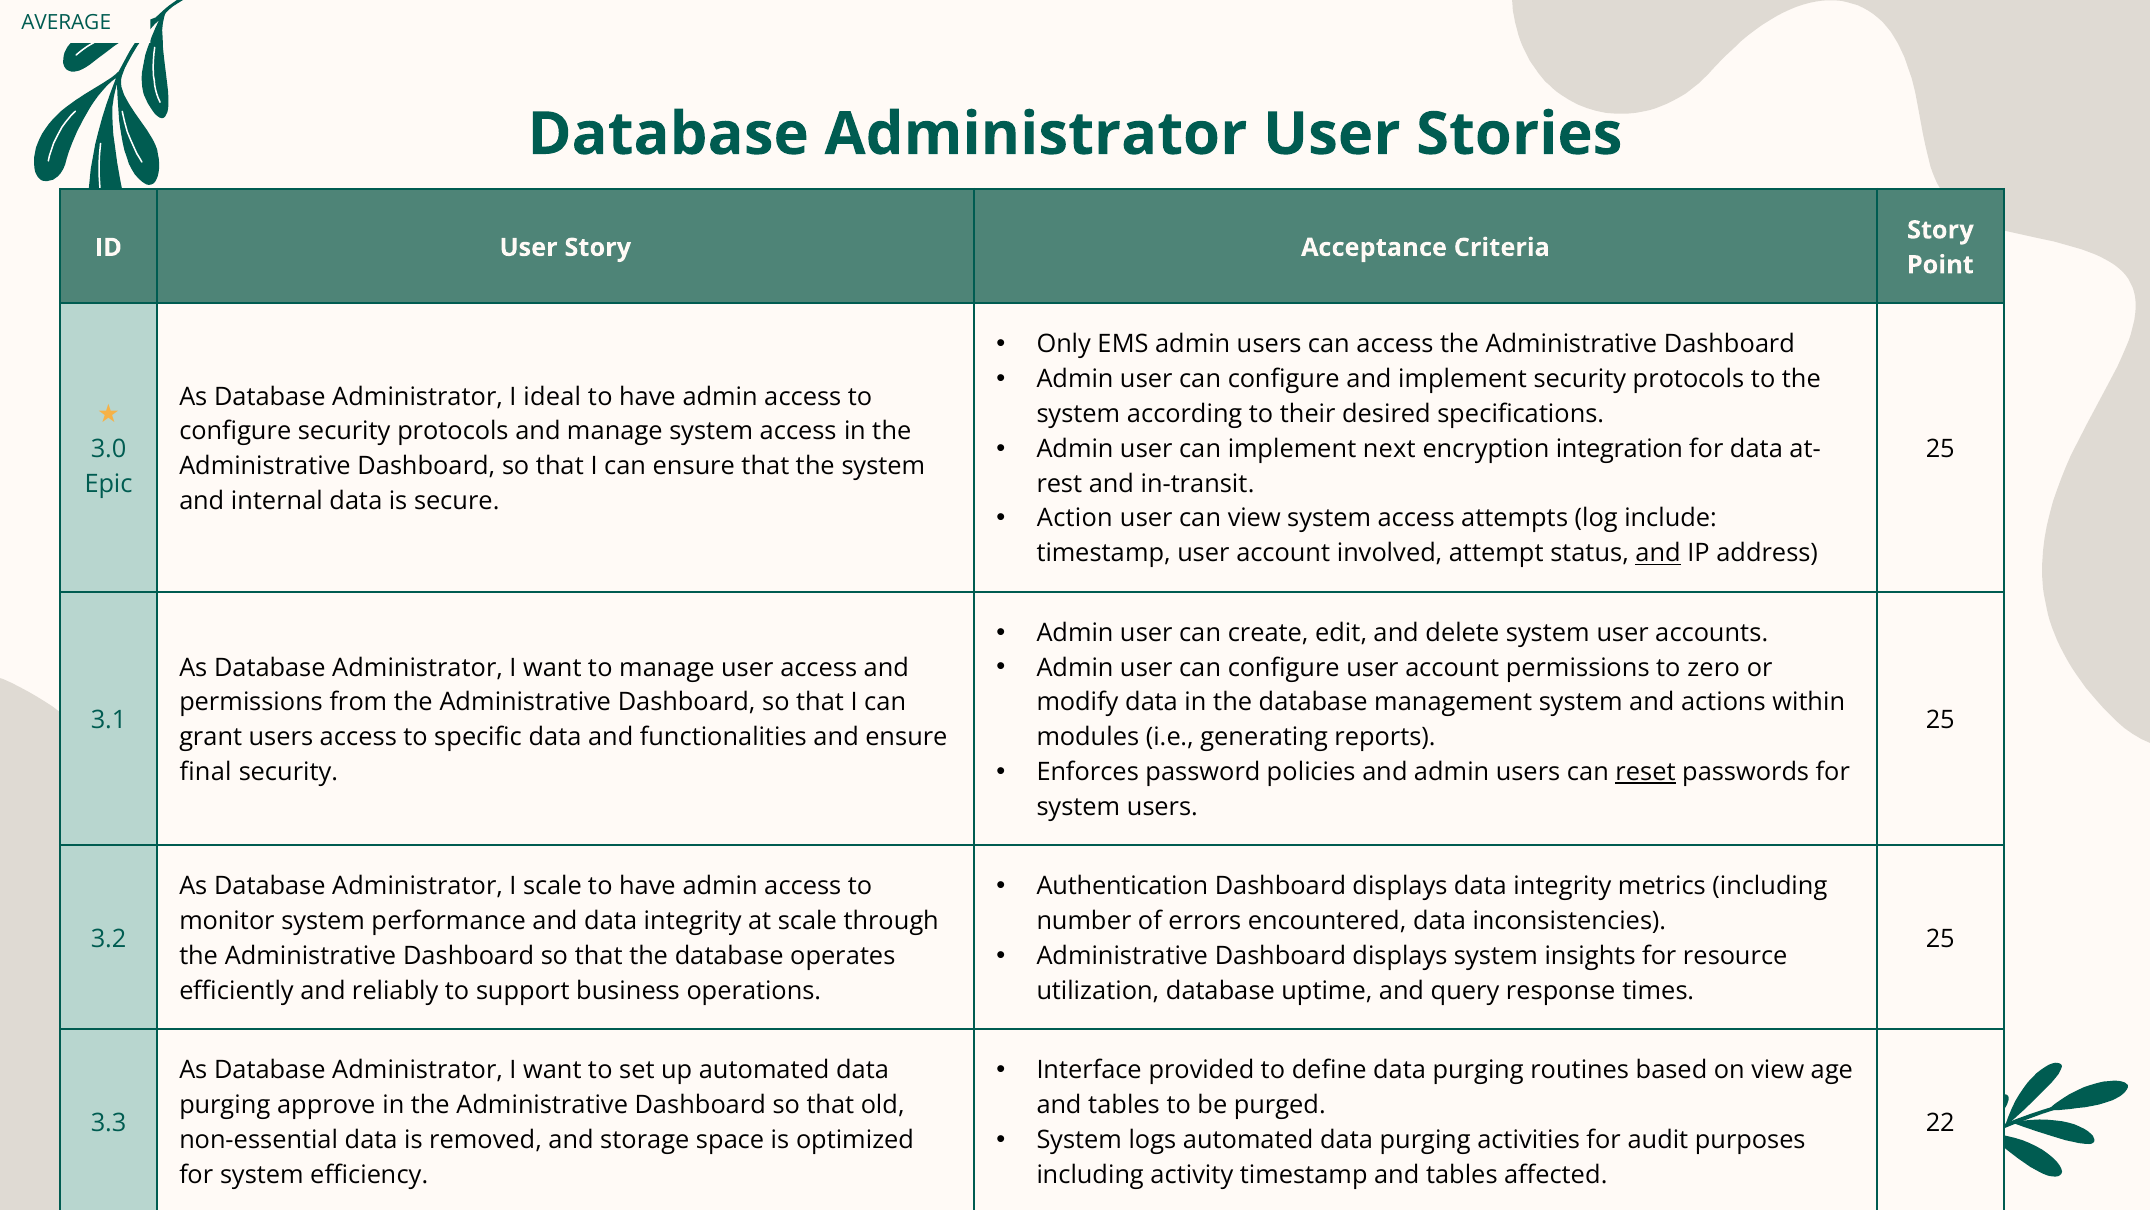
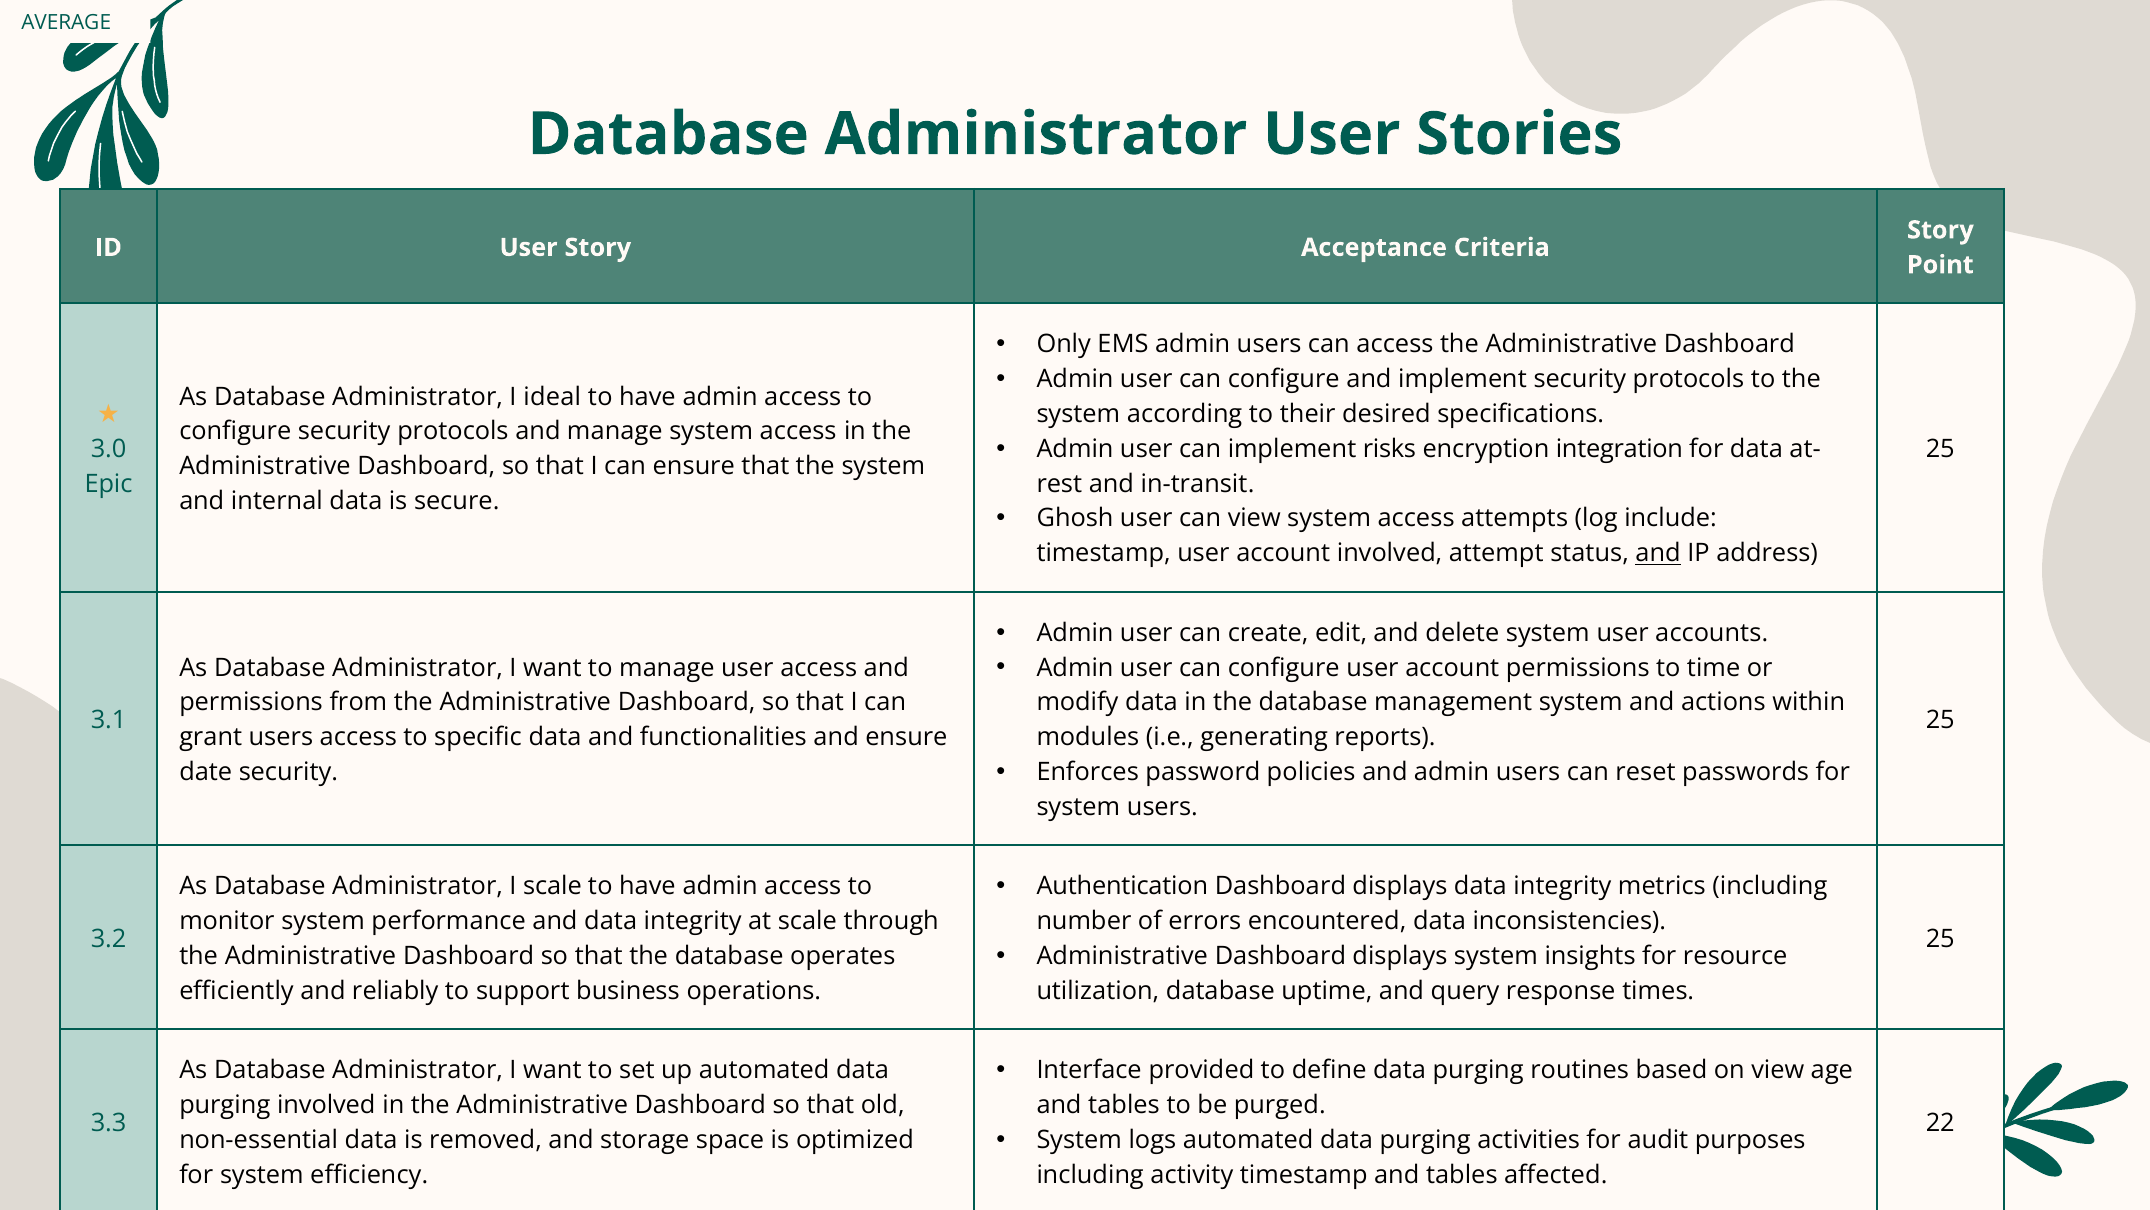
next: next -> risks
Action: Action -> Ghosh
zero: zero -> time
reset underline: present -> none
final: final -> date
purging approve: approve -> involved
